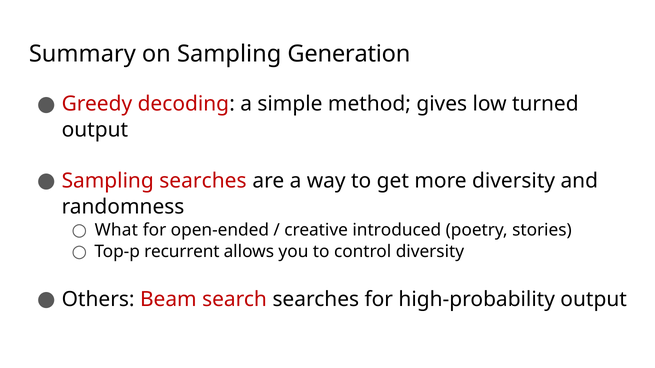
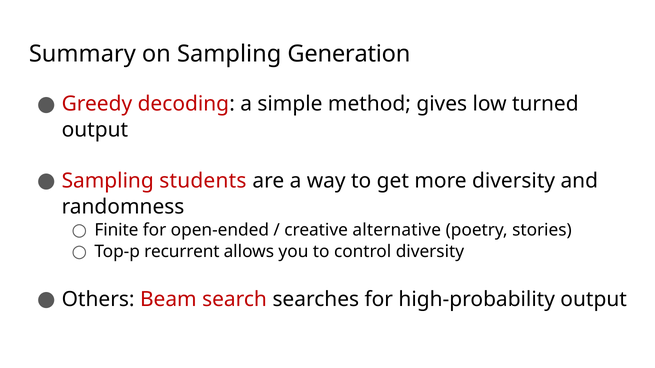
Sampling searches: searches -> students
What: What -> Finite
introduced: introduced -> alternative
